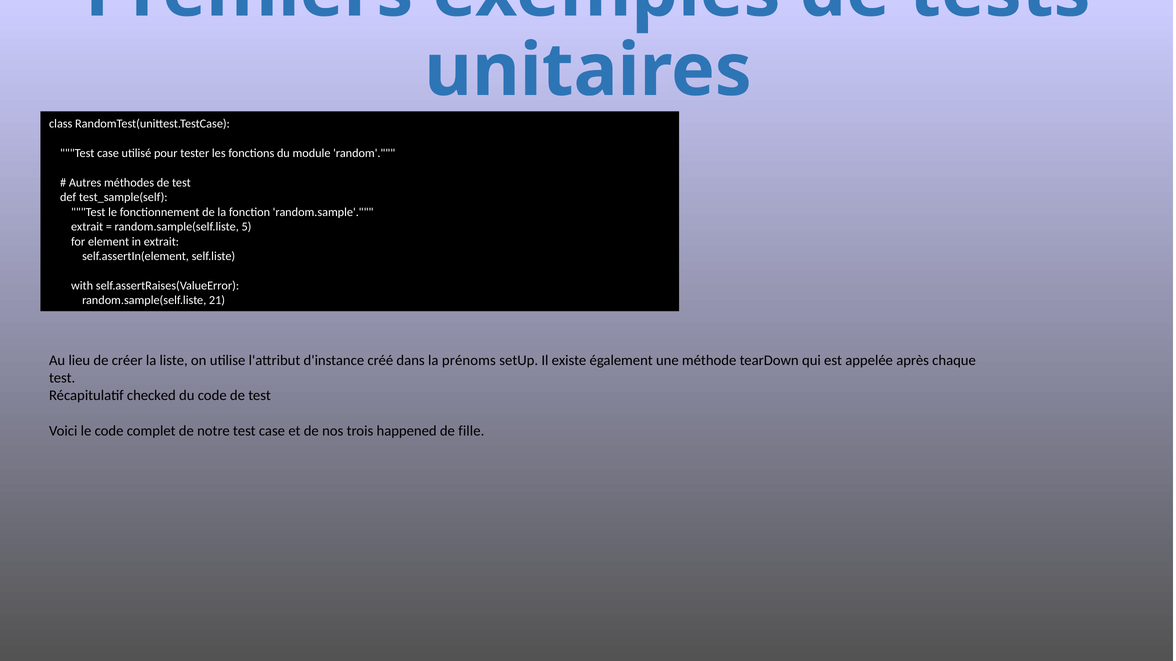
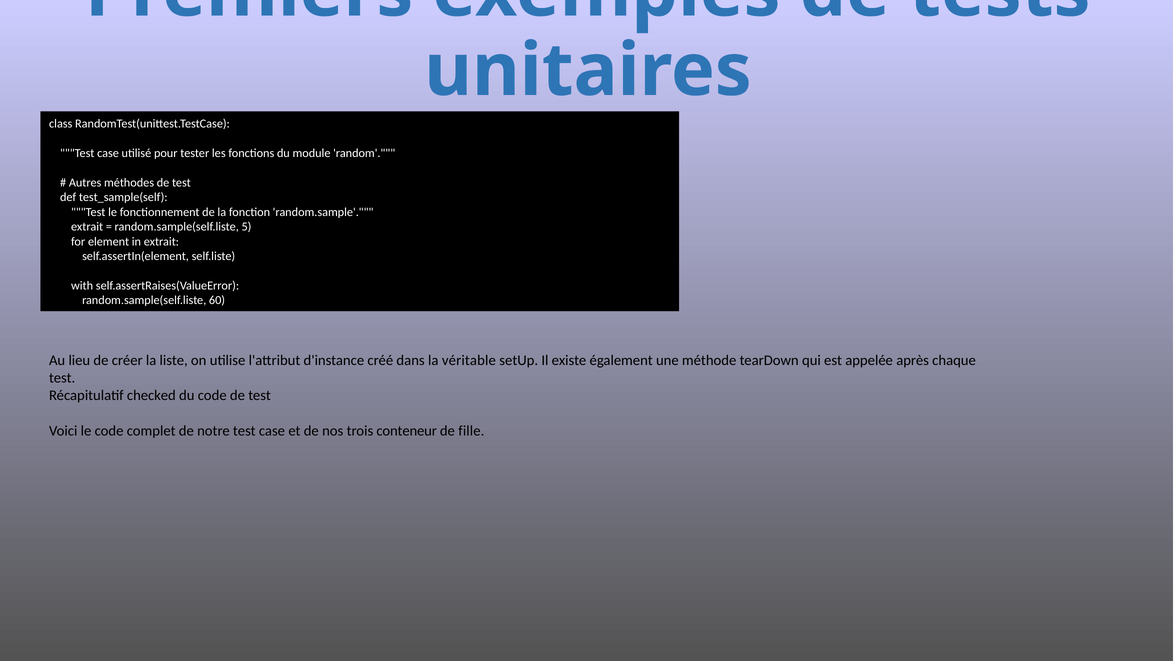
21: 21 -> 60
prénoms: prénoms -> véritable
happened: happened -> conteneur
